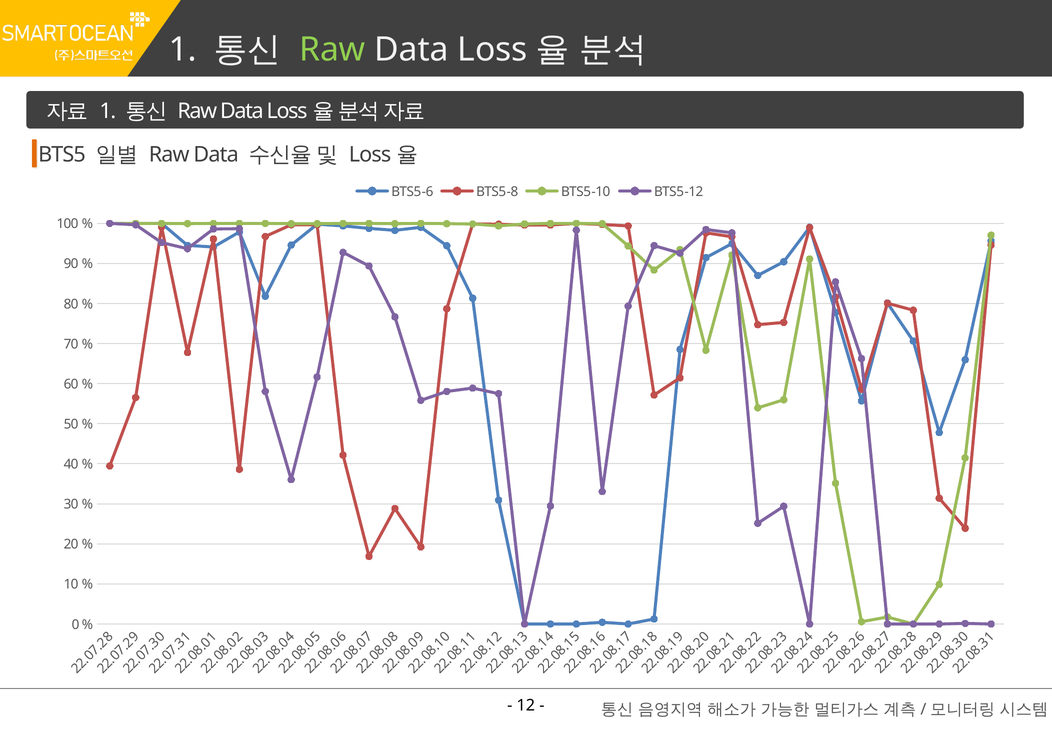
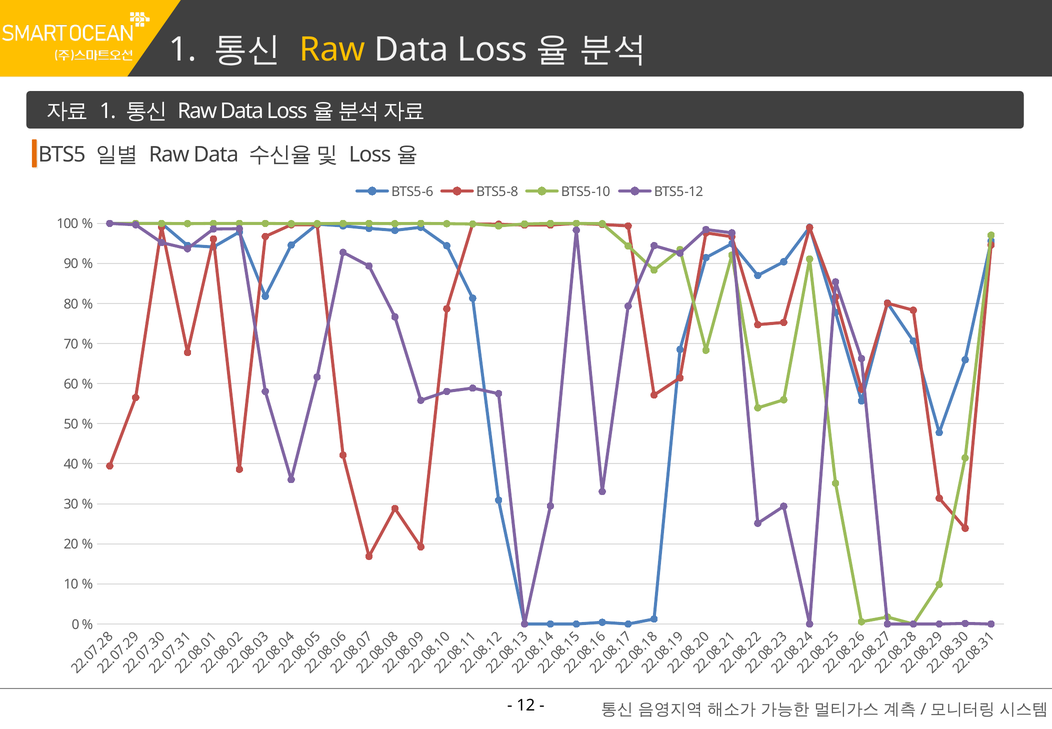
Raw at (332, 49) colour: light green -> yellow
